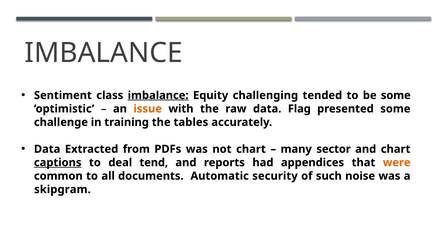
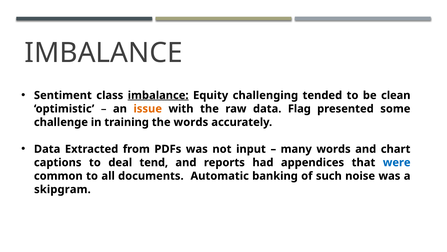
be some: some -> clean
the tables: tables -> words
not chart: chart -> input
many sector: sector -> words
captions underline: present -> none
were colour: orange -> blue
security: security -> banking
